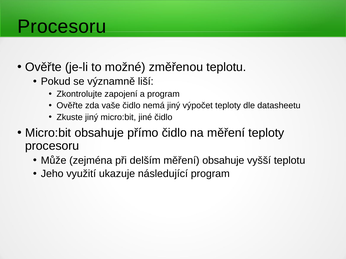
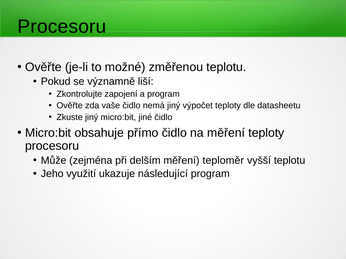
měření obsahuje: obsahuje -> teploměr
